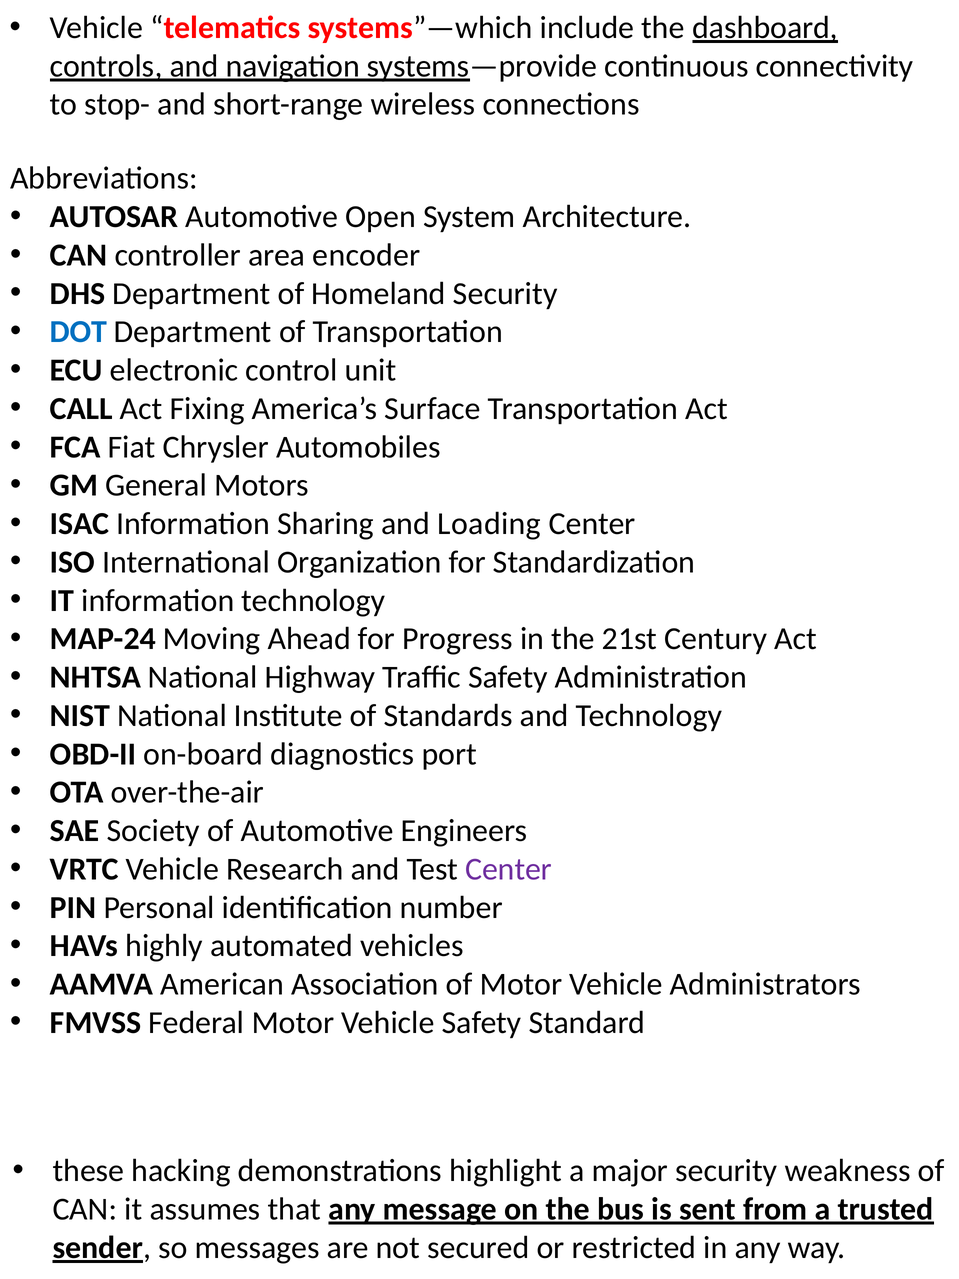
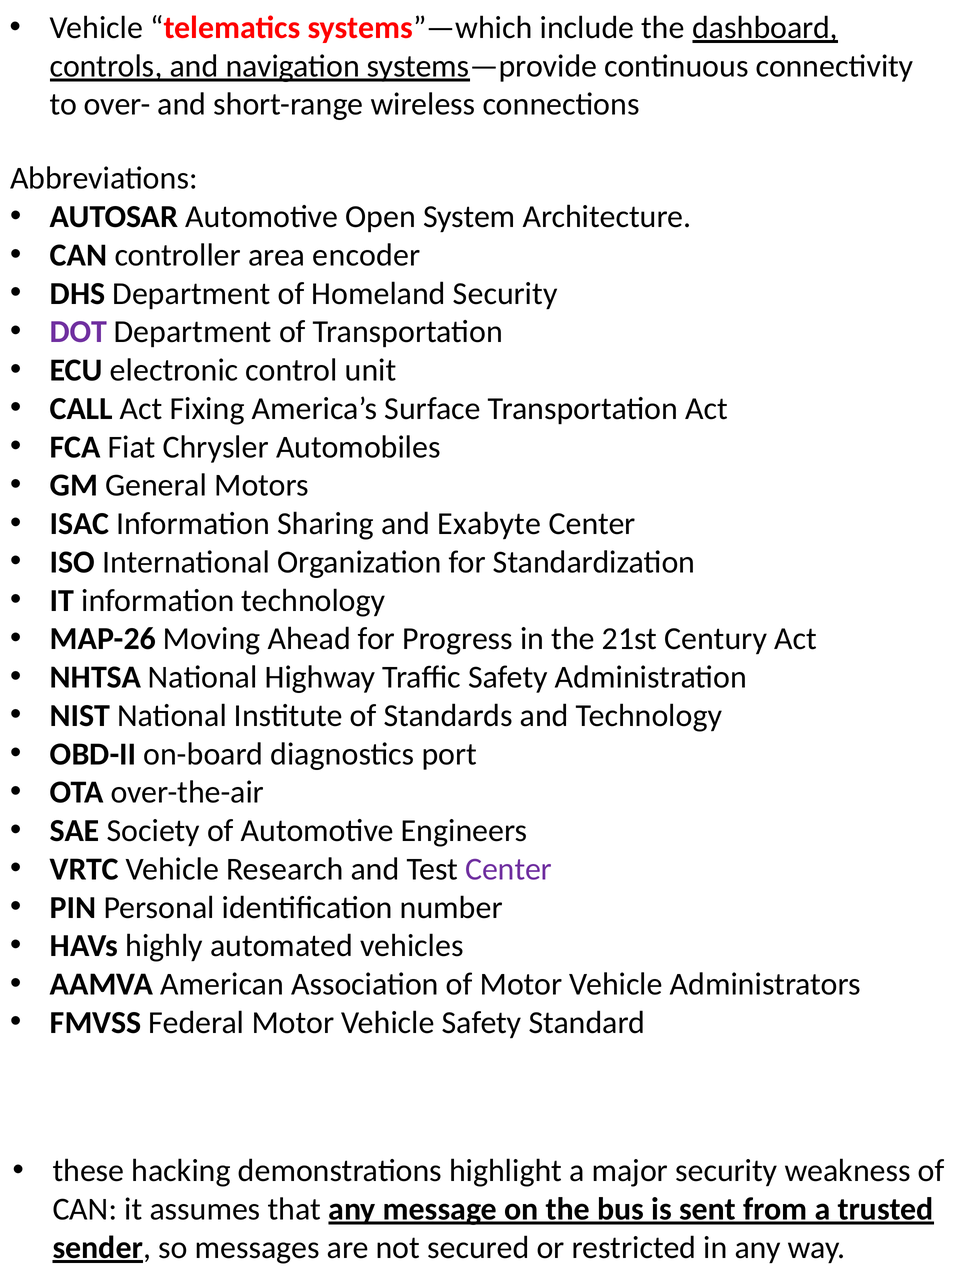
stop-: stop- -> over-
DOT colour: blue -> purple
Loading: Loading -> Exabyte
MAP-24: MAP-24 -> MAP-26
